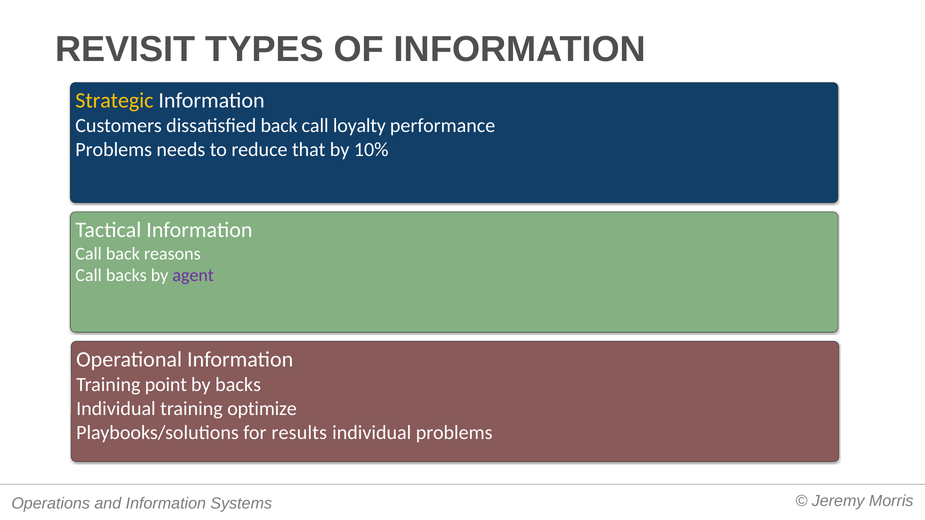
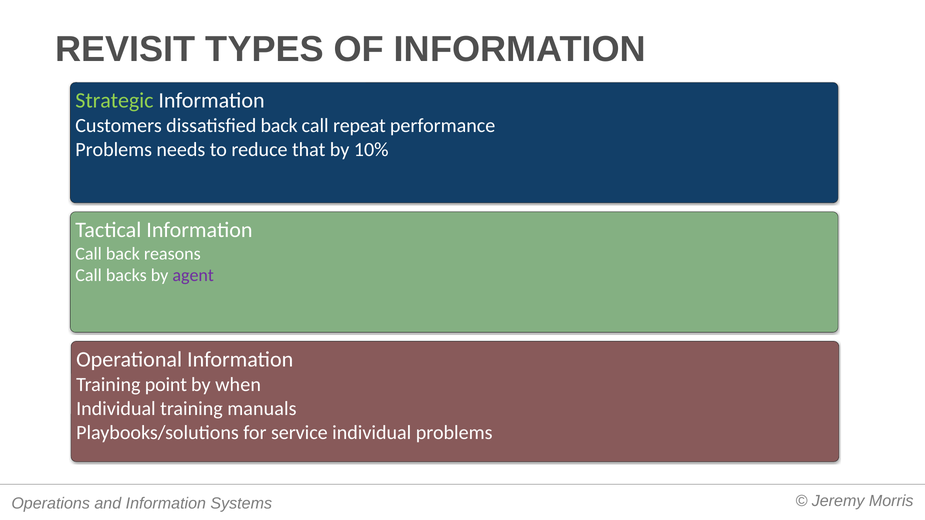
Strategic colour: yellow -> light green
loyalty: loyalty -> repeat
by backs: backs -> when
optimize: optimize -> manuals
results: results -> service
